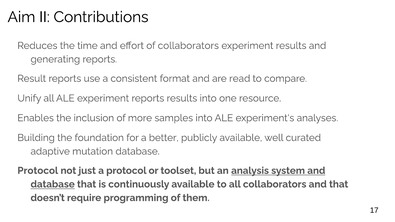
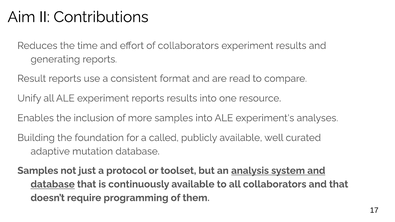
better: better -> called
Protocol at (38, 171): Protocol -> Samples
